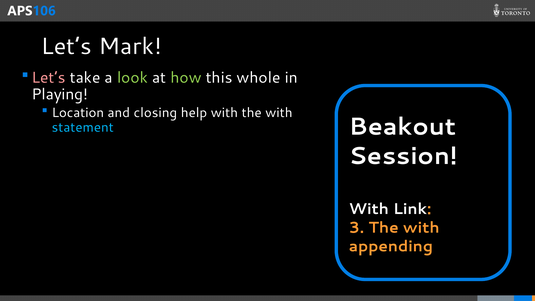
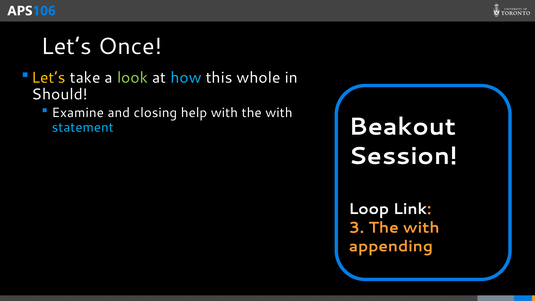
Mark: Mark -> Once
Let’s at (49, 78) colour: pink -> yellow
how colour: light green -> light blue
Playing: Playing -> Should
Location: Location -> Examine
With at (369, 209): With -> Loop
